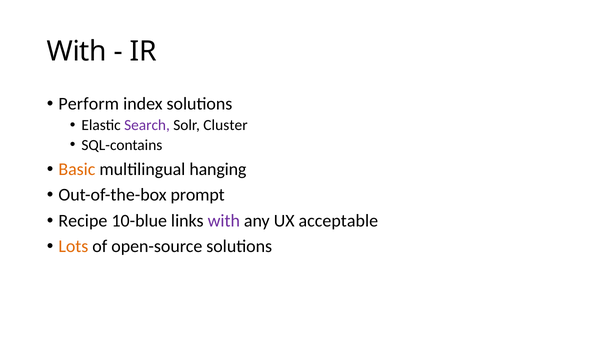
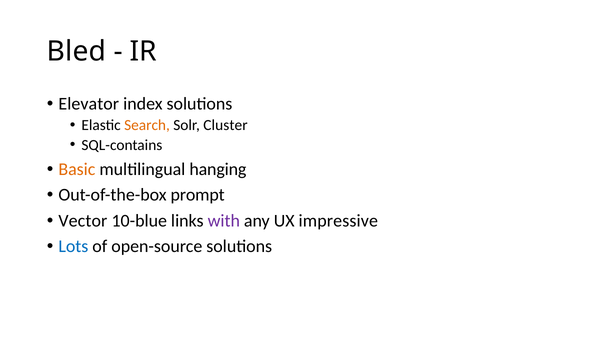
With at (77, 52): With -> Bled
Perform: Perform -> Elevator
Search colour: purple -> orange
Recipe: Recipe -> Vector
acceptable: acceptable -> impressive
Lots colour: orange -> blue
